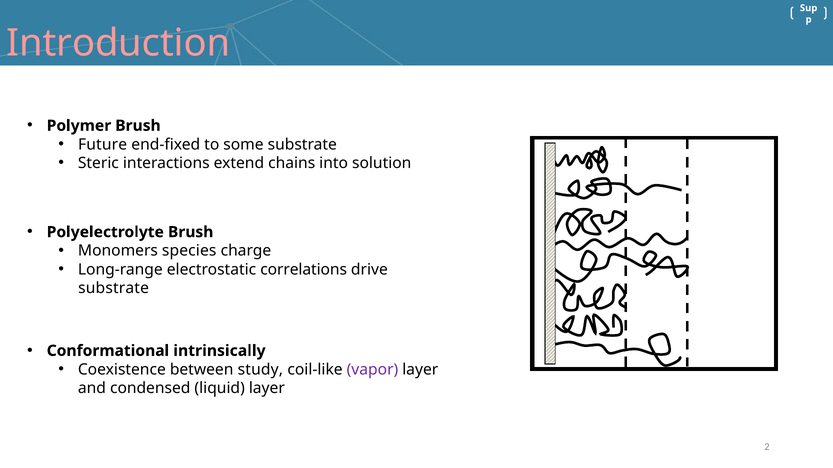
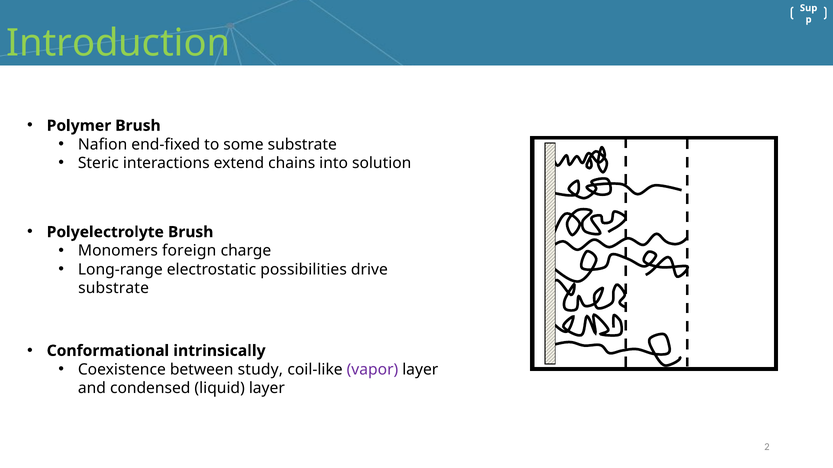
Introduction colour: pink -> light green
Future: Future -> Nafion
species: species -> foreign
correlations: correlations -> possibilities
